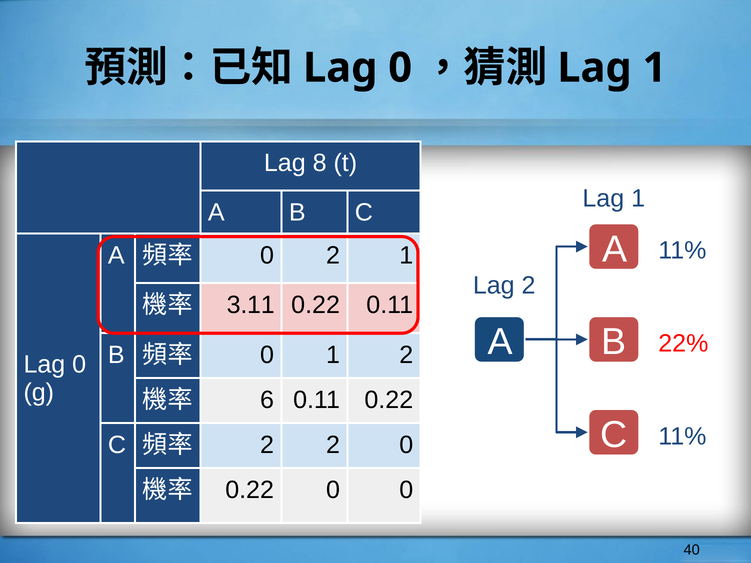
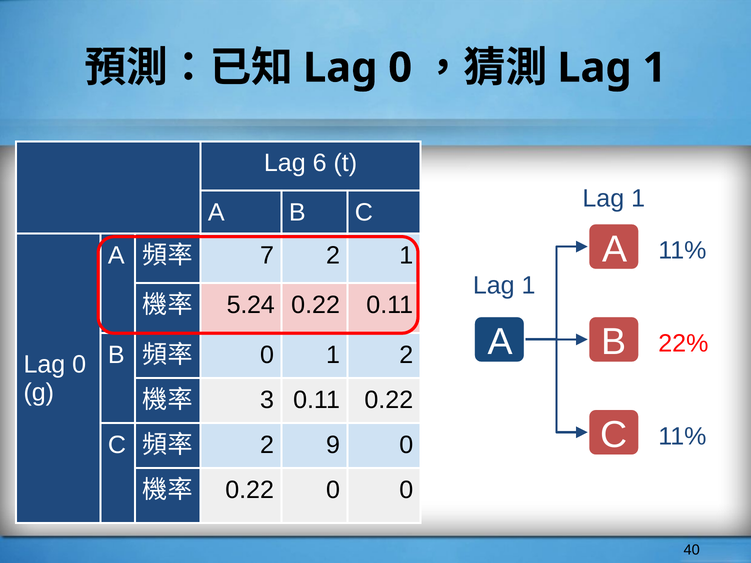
8: 8 -> 6
0 at (267, 256): 0 -> 7
2 at (529, 286): 2 -> 1
3.11: 3.11 -> 5.24
6: 6 -> 3
2 2: 2 -> 9
